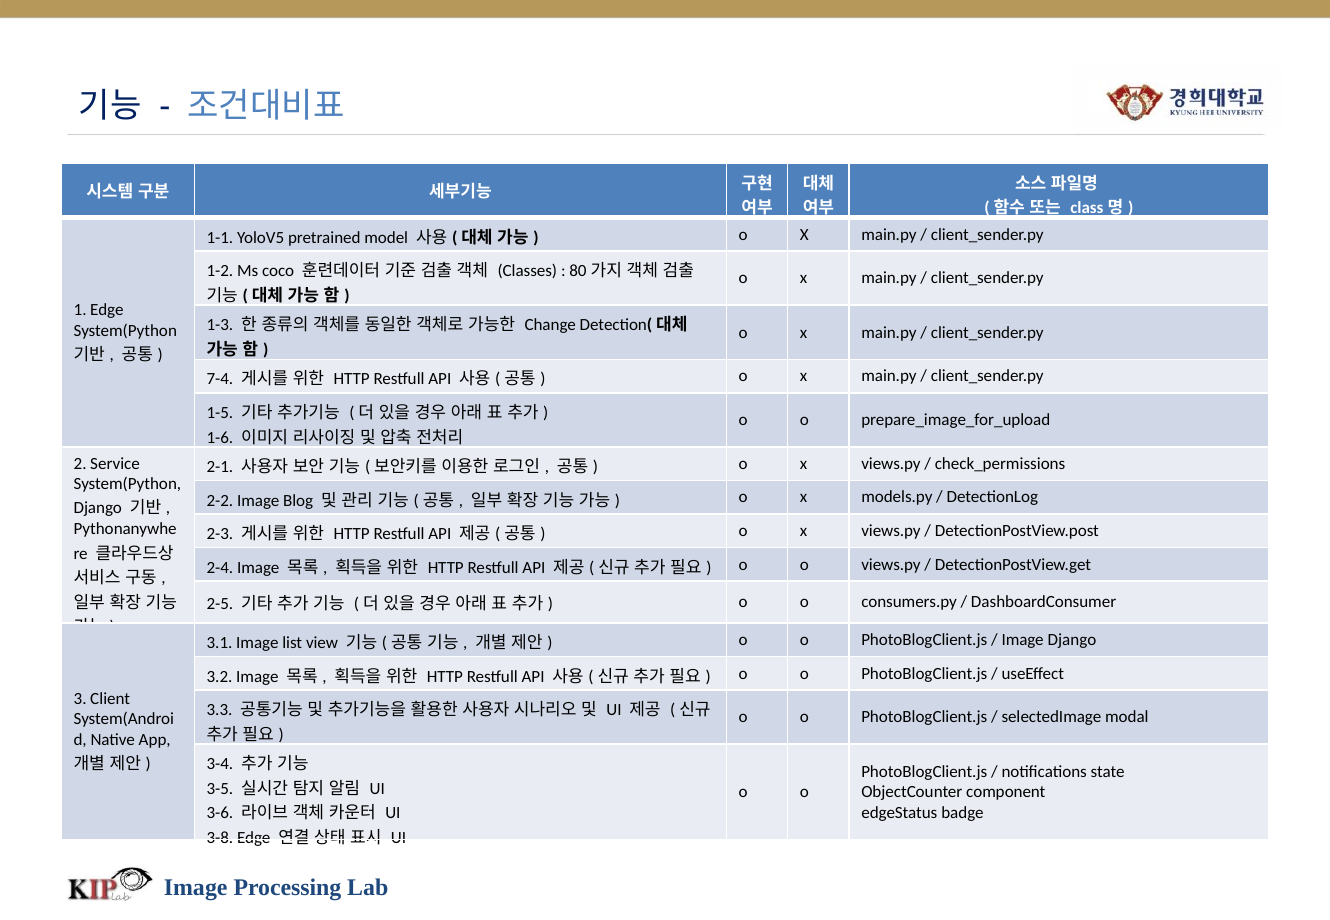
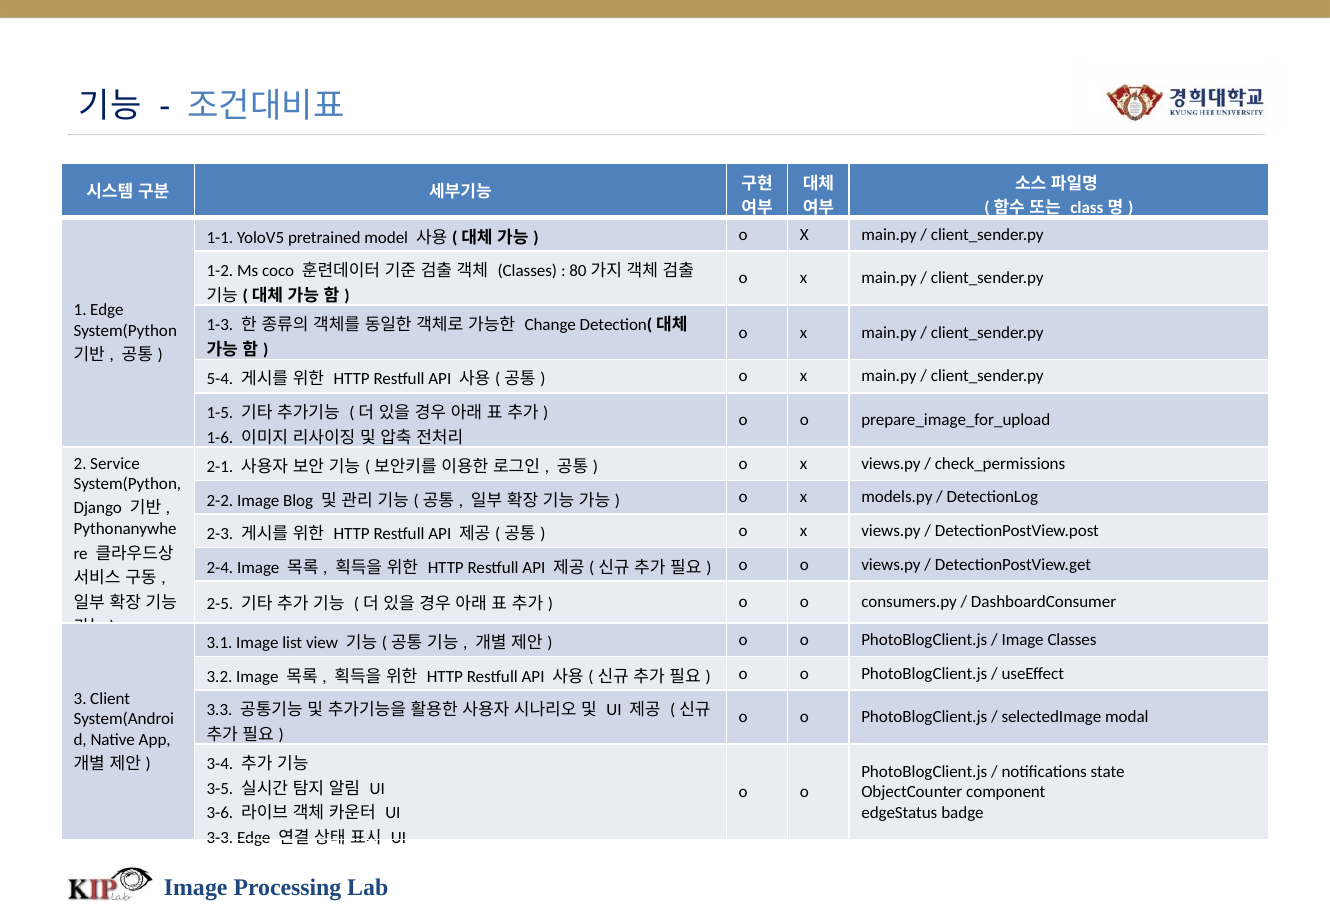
7-4: 7-4 -> 5-4
Image Django: Django -> Classes
3-8: 3-8 -> 3-3
